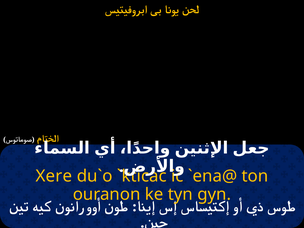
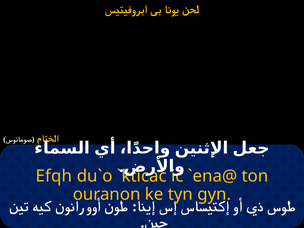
Xere: Xere -> Efqh
